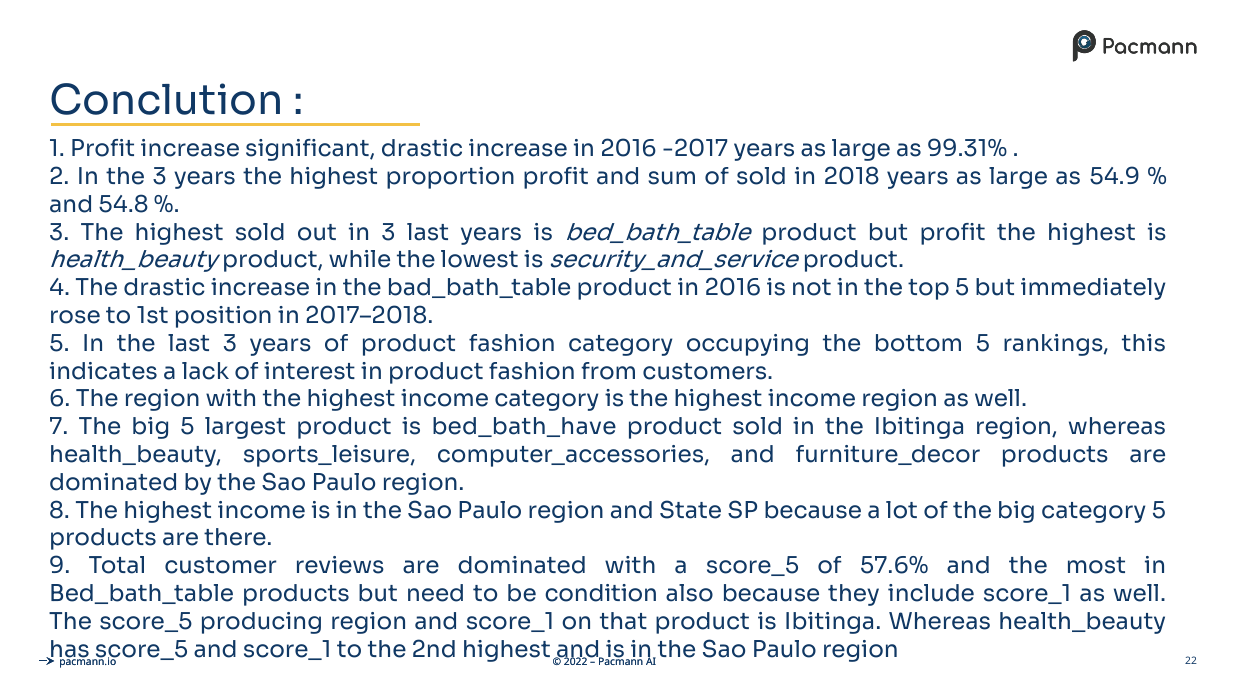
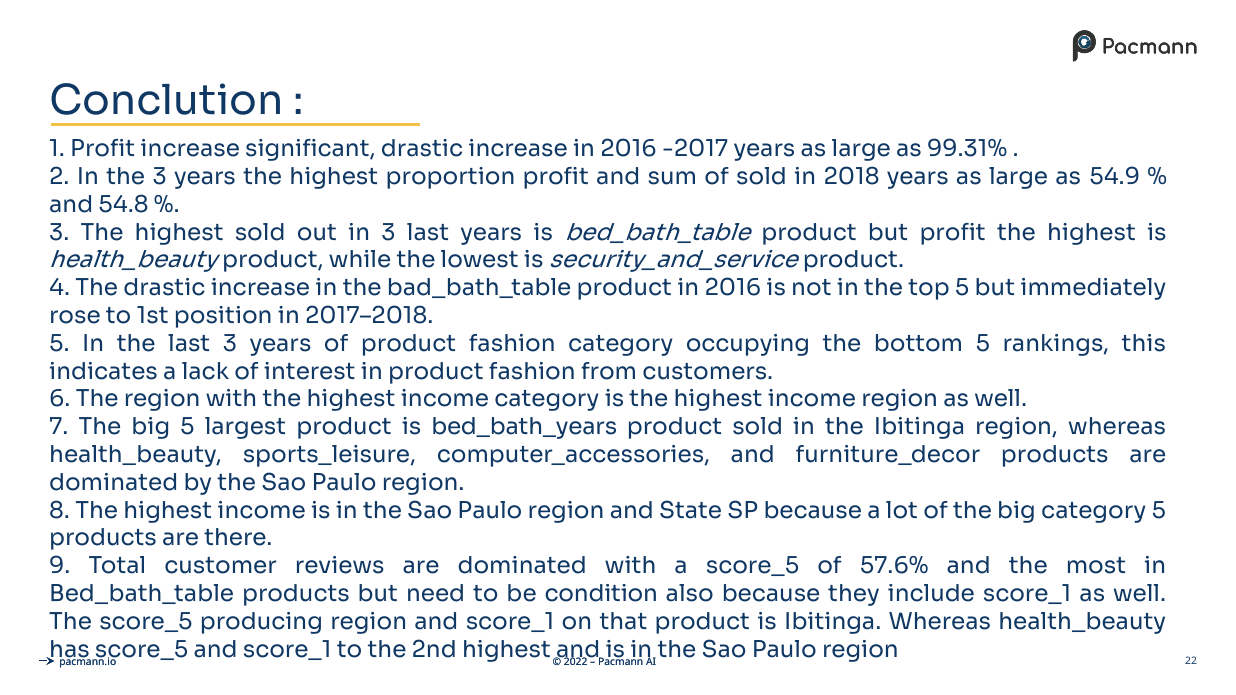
bed_bath_have: bed_bath_have -> bed_bath_years
